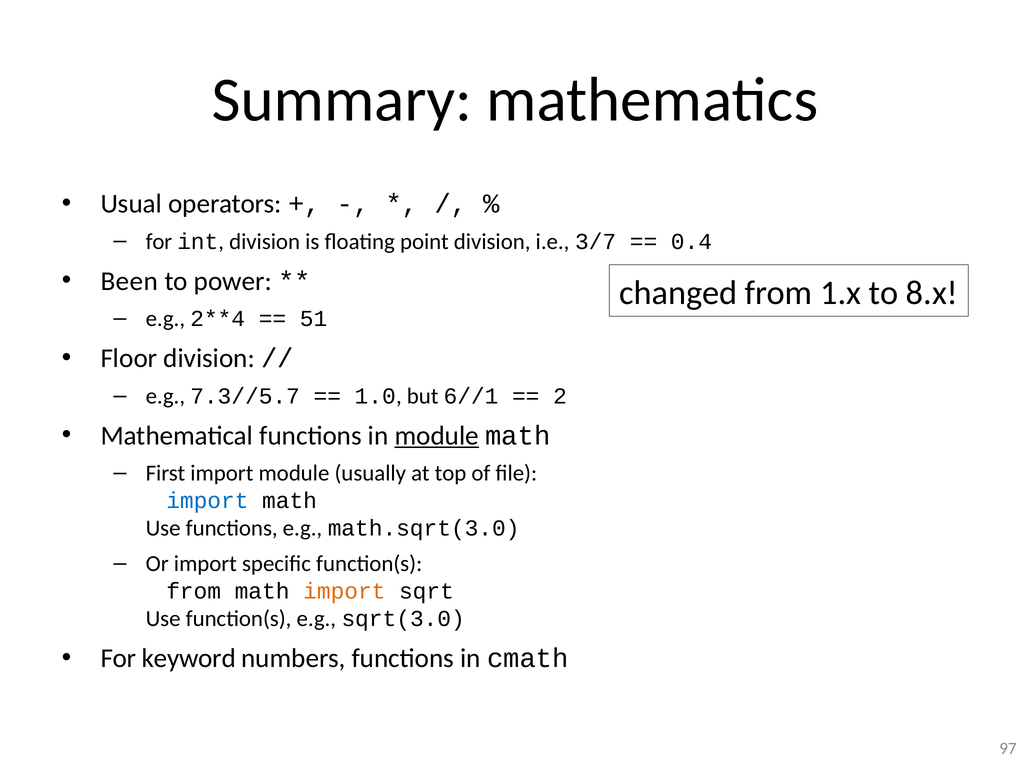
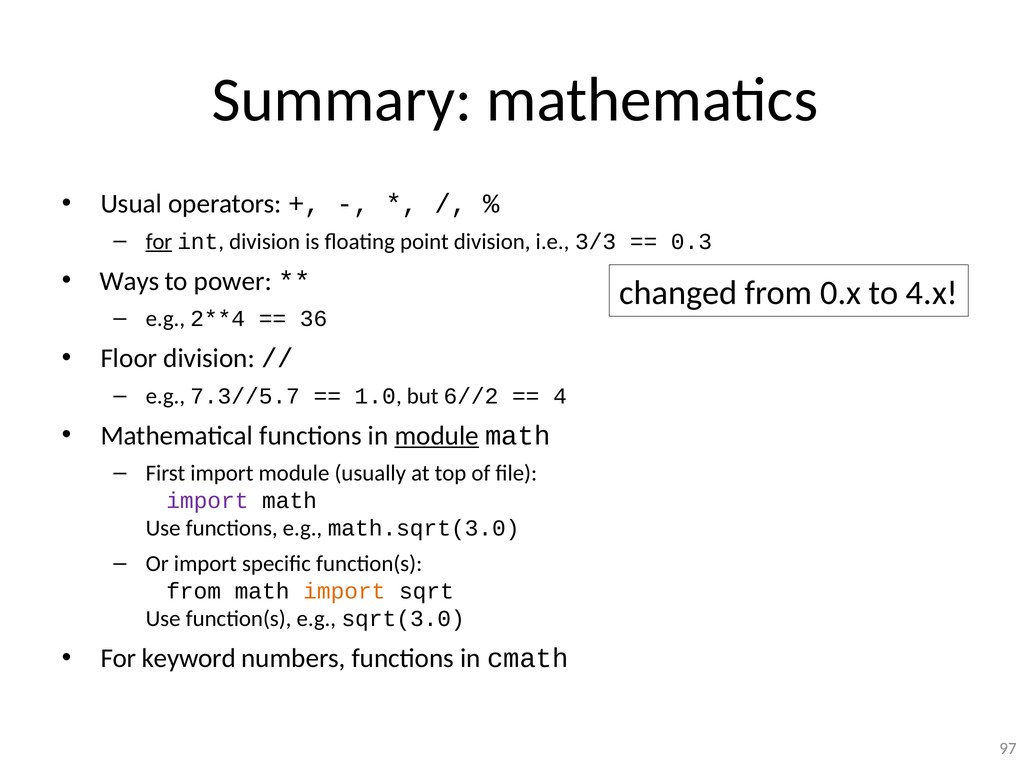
for at (159, 242) underline: none -> present
3/7: 3/7 -> 3/3
0.4: 0.4 -> 0.3
Been: Been -> Ways
1.x: 1.x -> 0.x
8.x: 8.x -> 4.x
51: 51 -> 36
6//1: 6//1 -> 6//2
2: 2 -> 4
import at (207, 501) colour: blue -> purple
